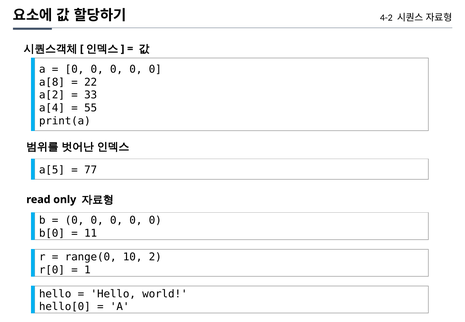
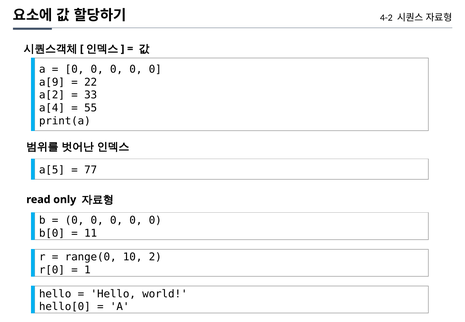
a[8: a[8 -> a[9
